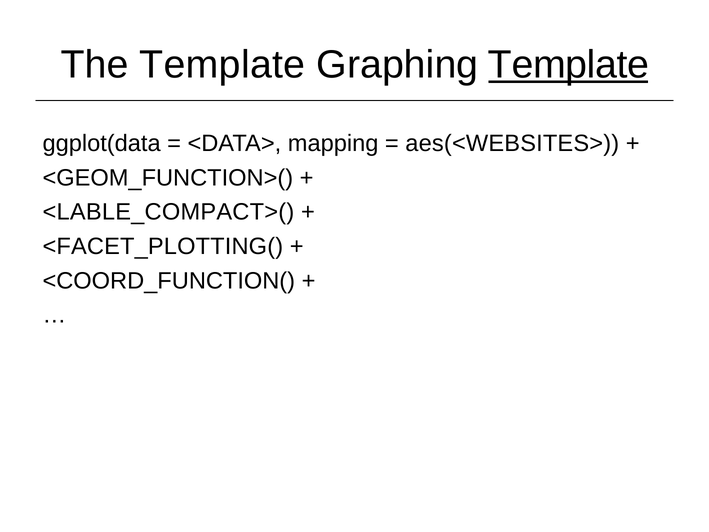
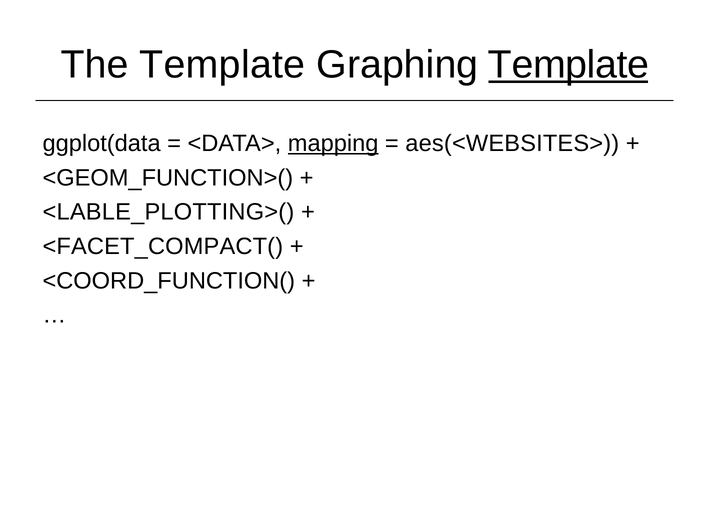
mapping underline: none -> present
<LABLE_COMPACT>(: <LABLE_COMPACT>( -> <LABLE_PLOTTING>(
<FACET_PLOTTING(: <FACET_PLOTTING( -> <FACET_COMPACT(
